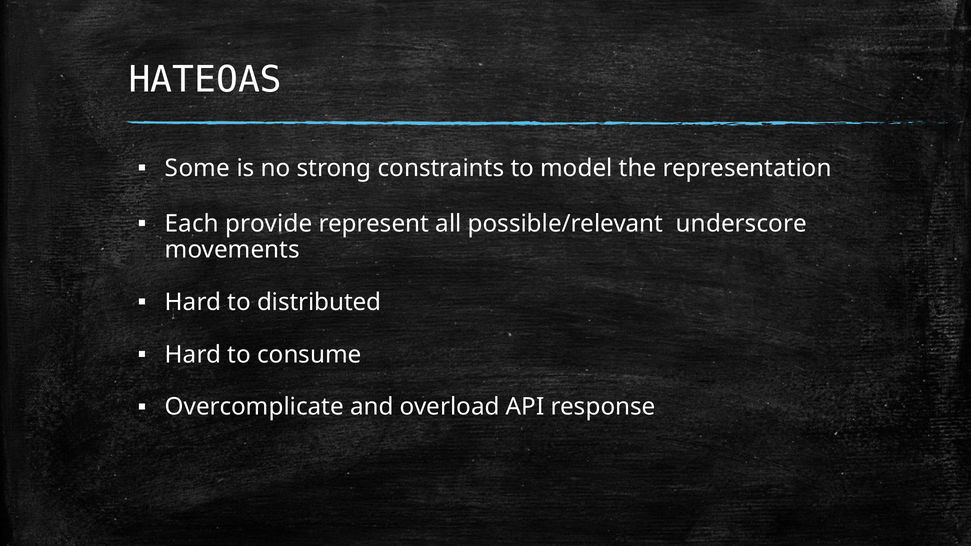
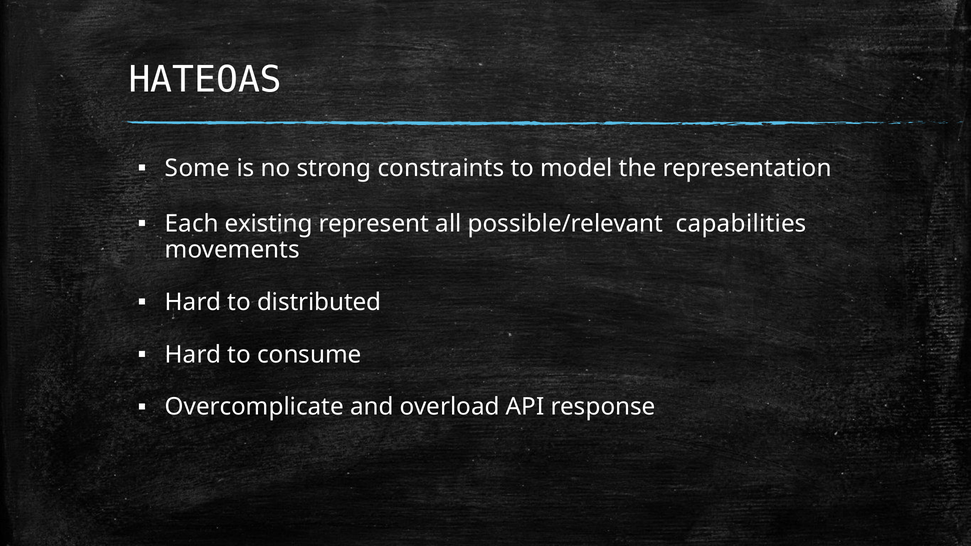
provide: provide -> existing
underscore: underscore -> capabilities
